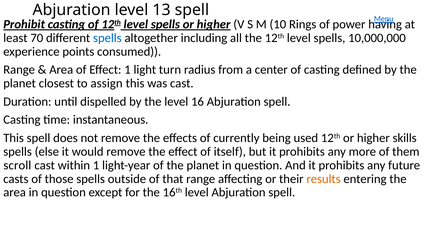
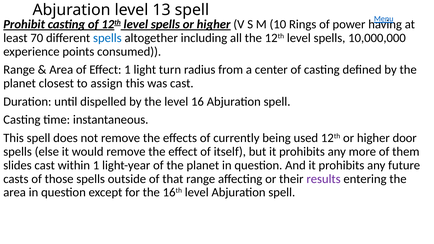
skills: skills -> door
scroll: scroll -> slides
results colour: orange -> purple
